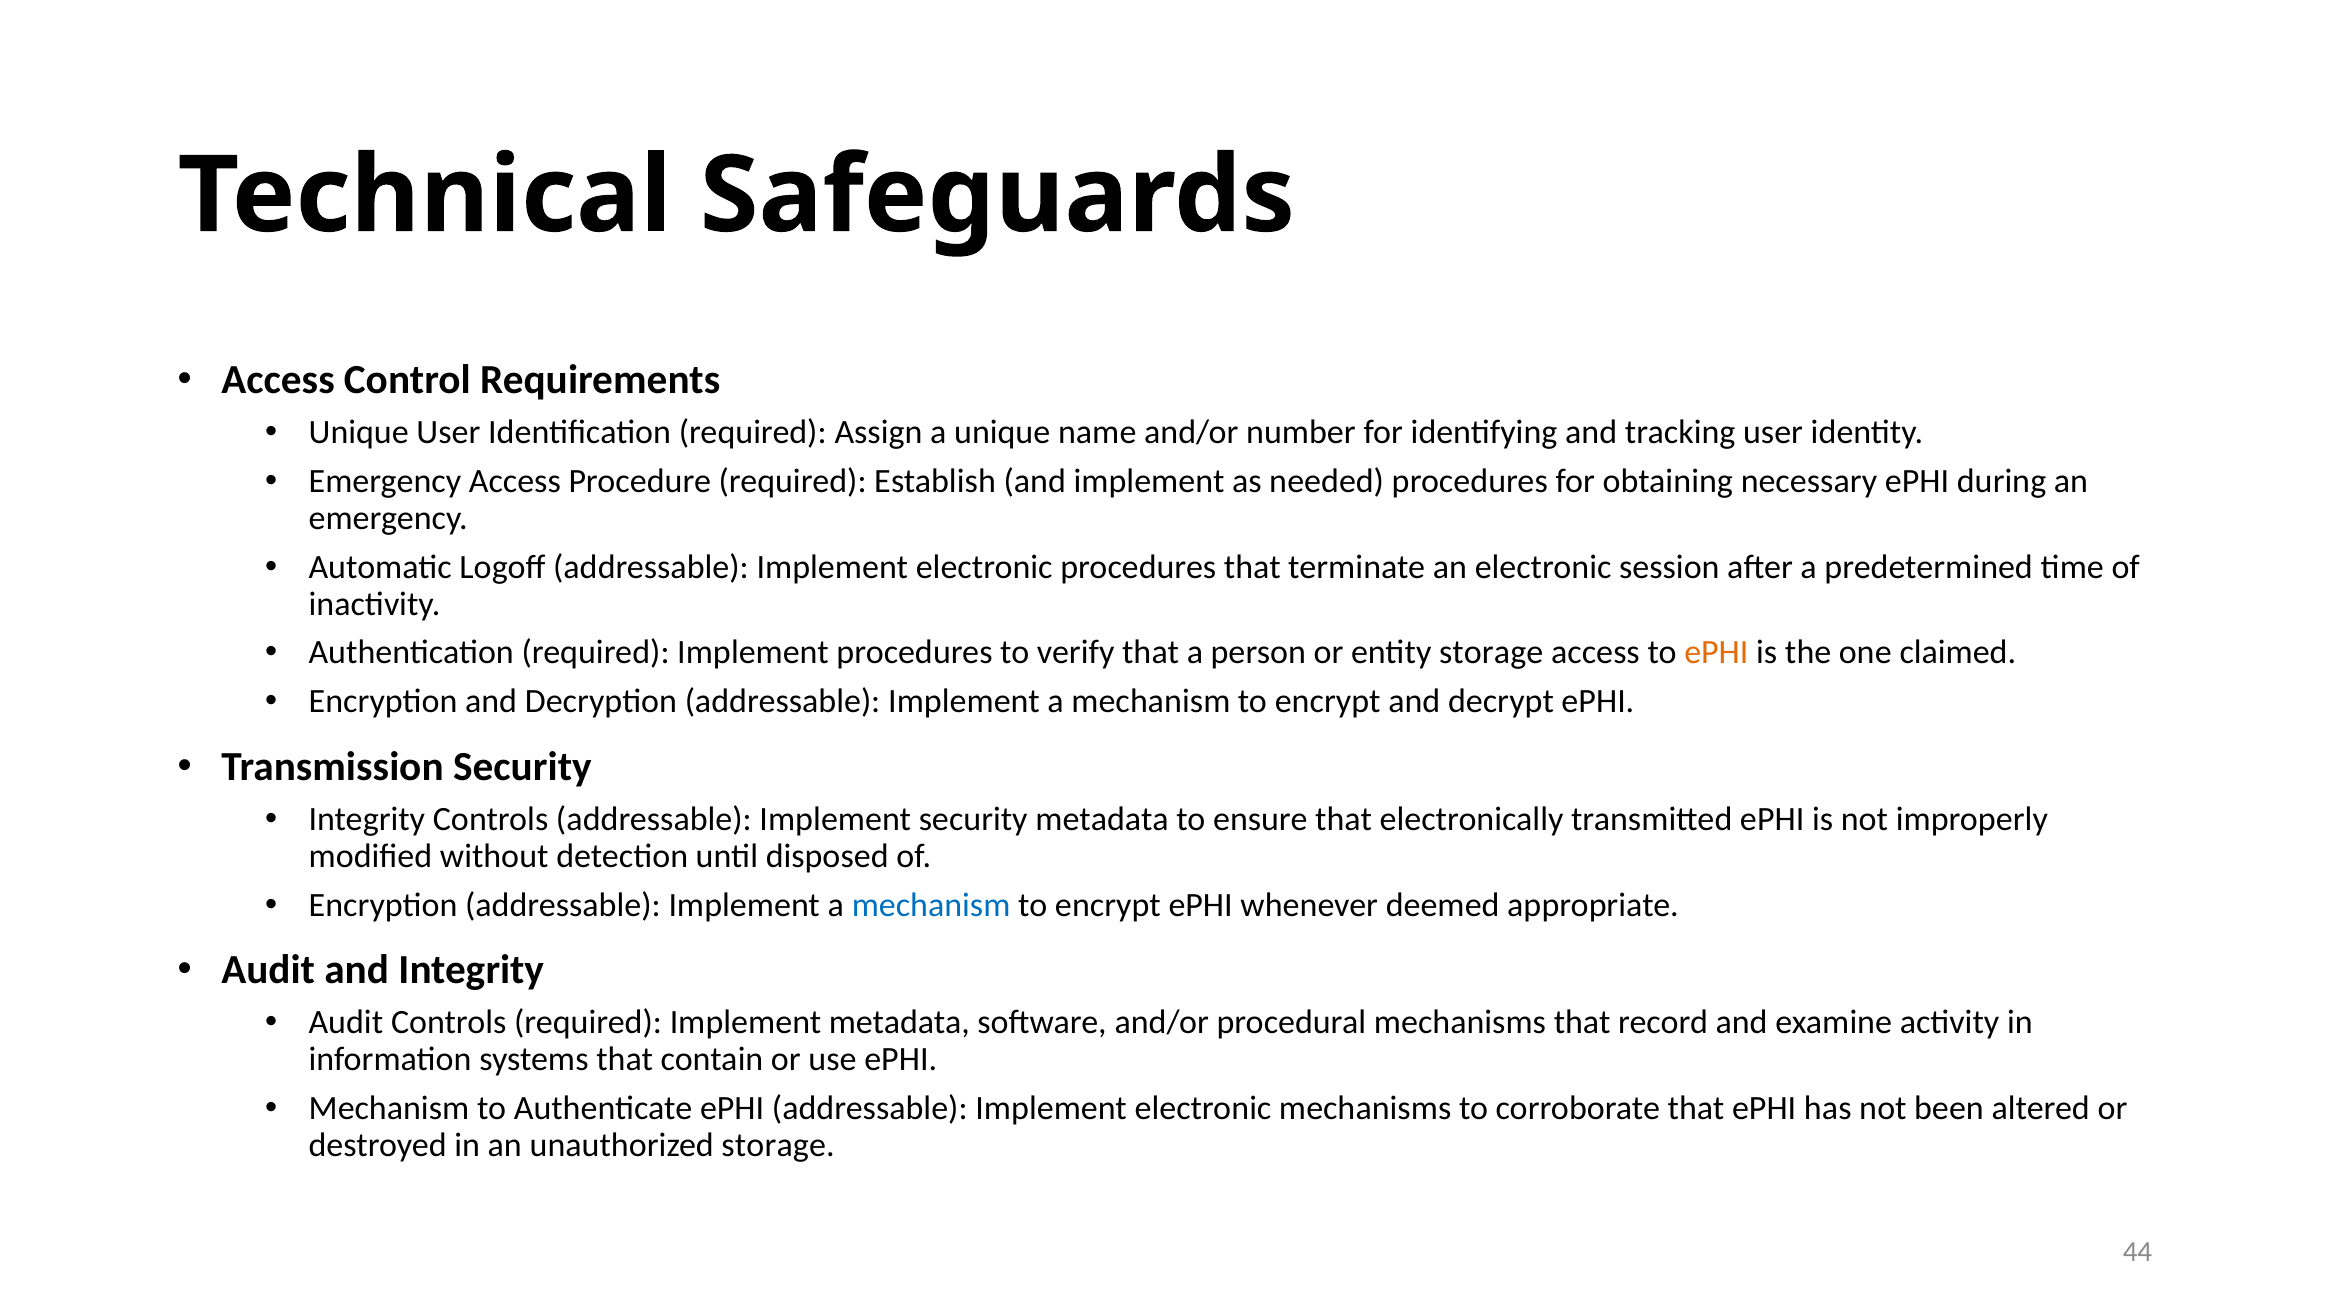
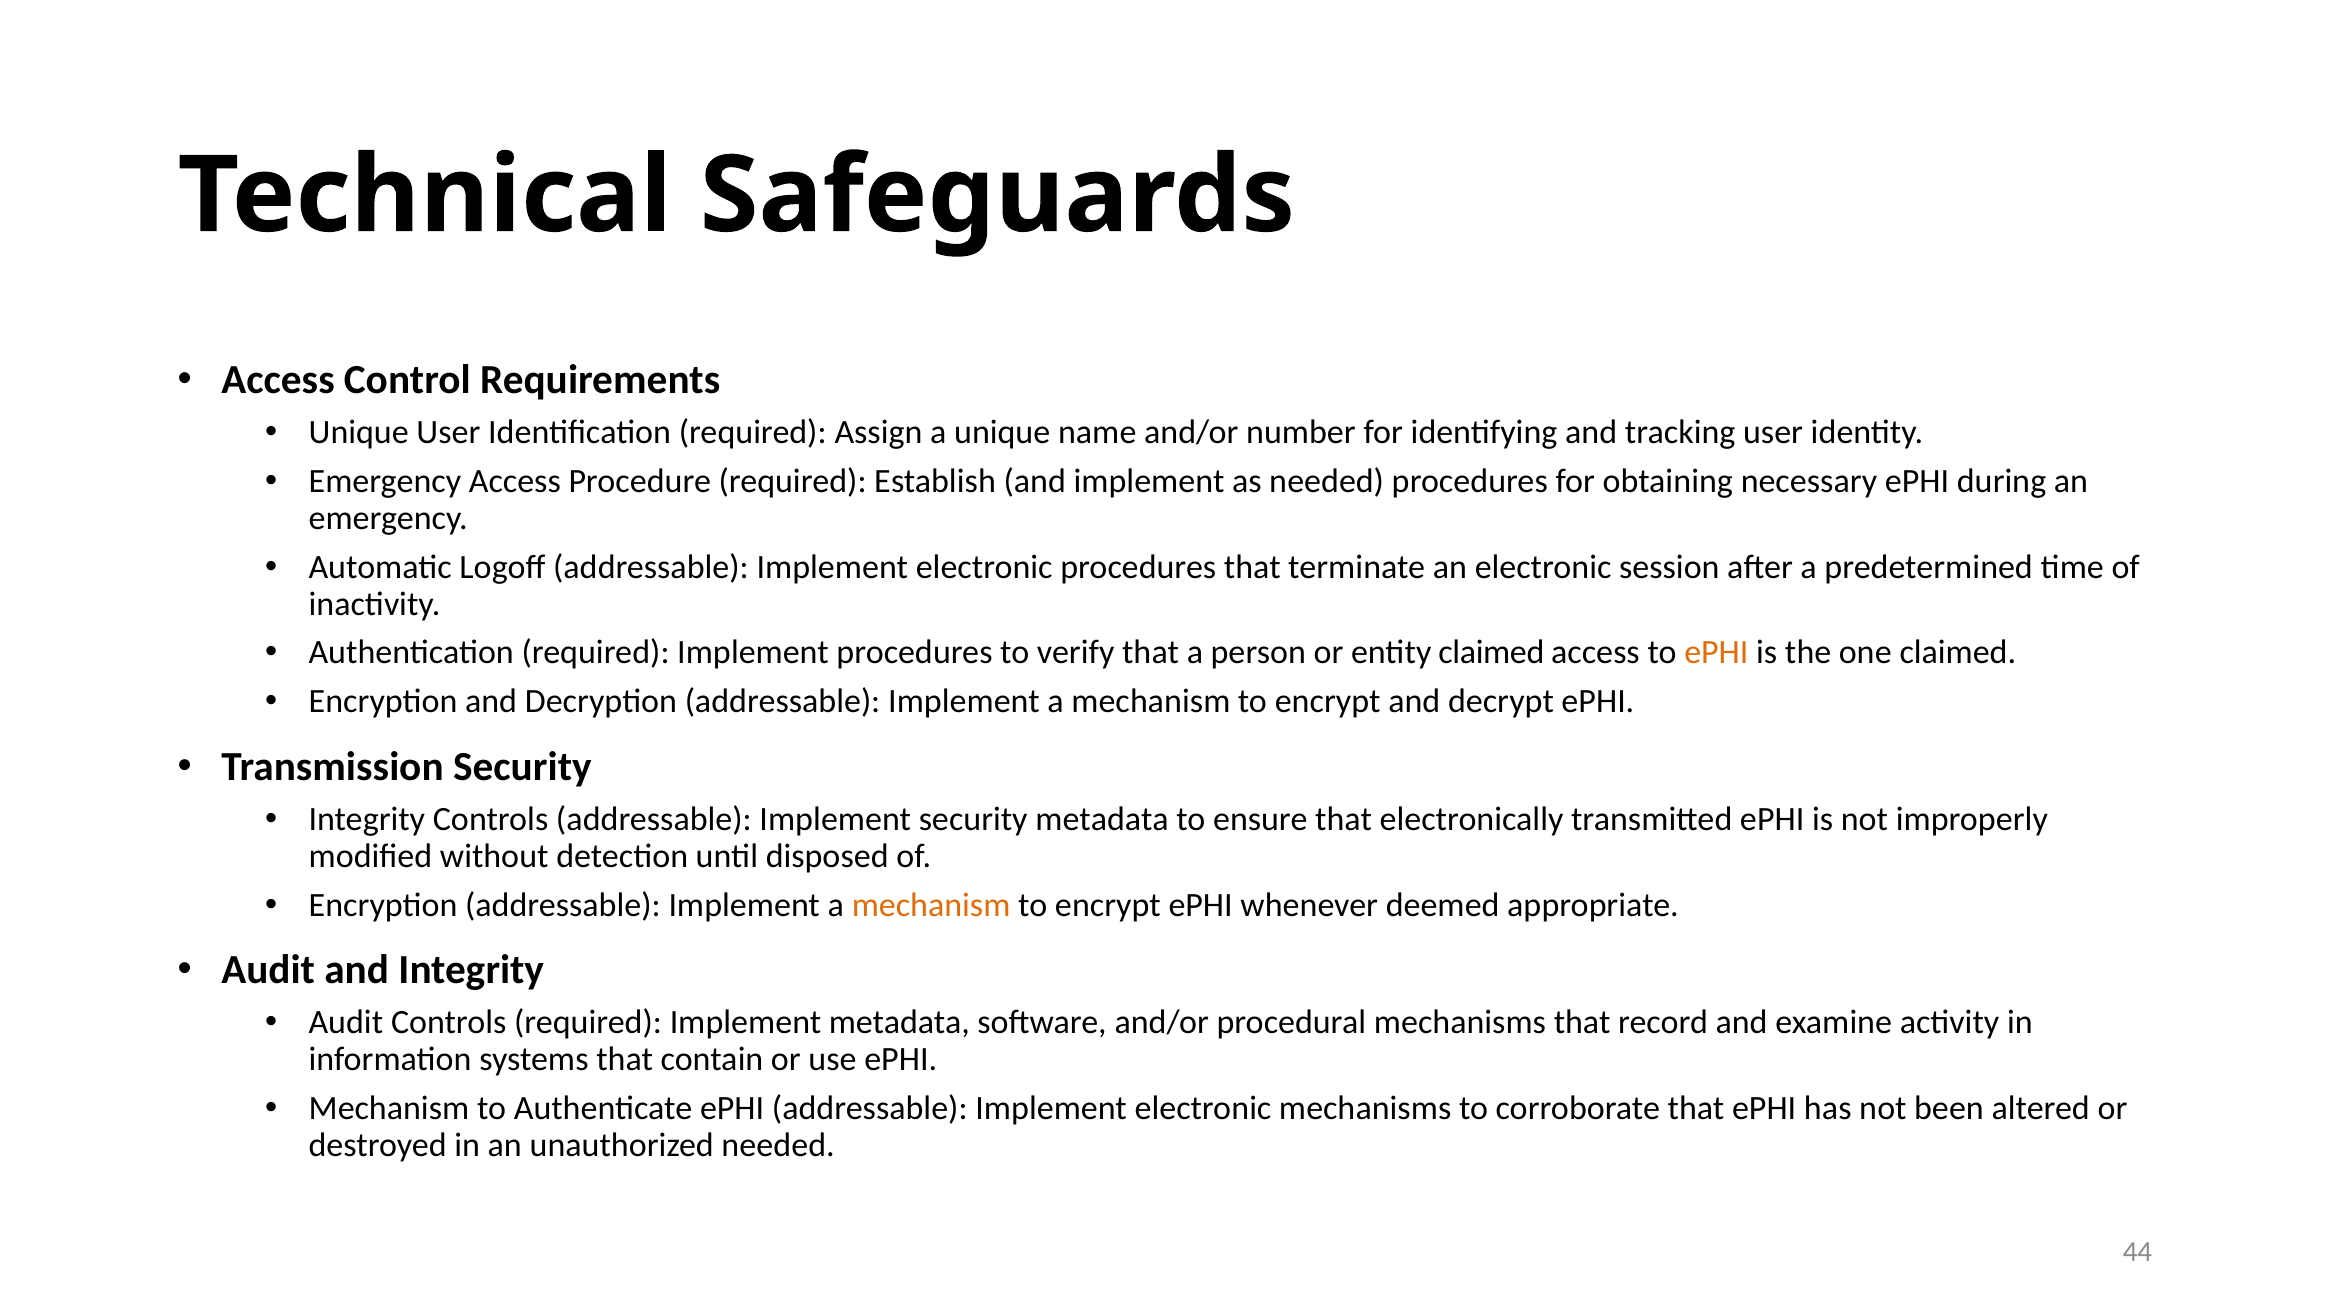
entity storage: storage -> claimed
mechanism at (931, 905) colour: blue -> orange
unauthorized storage: storage -> needed
